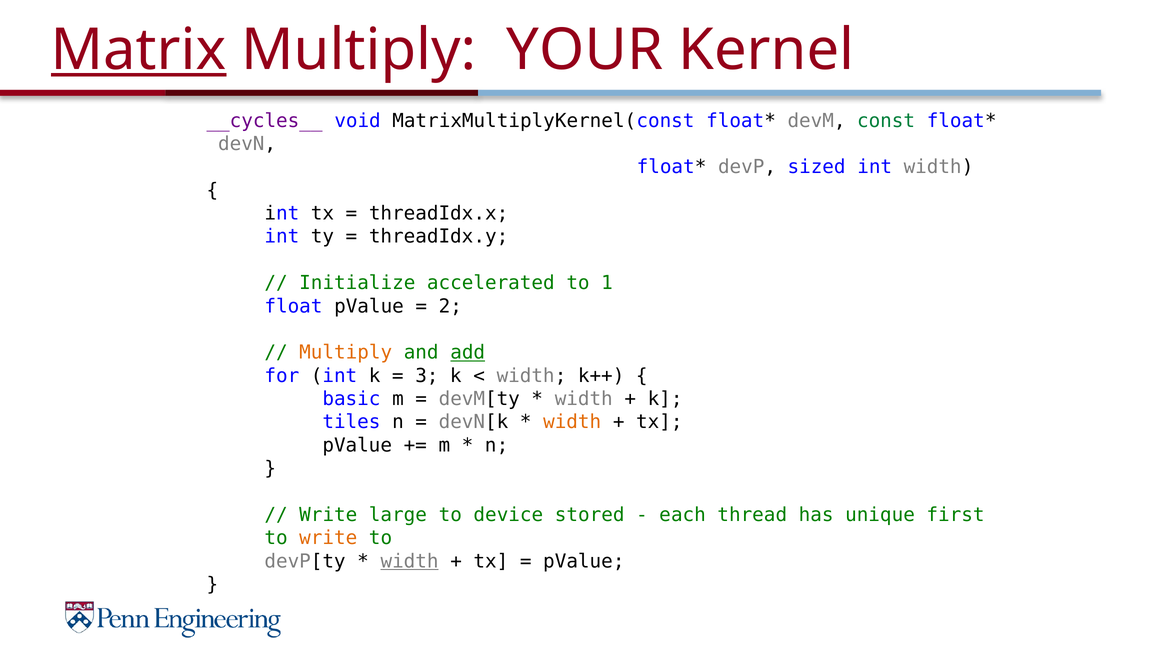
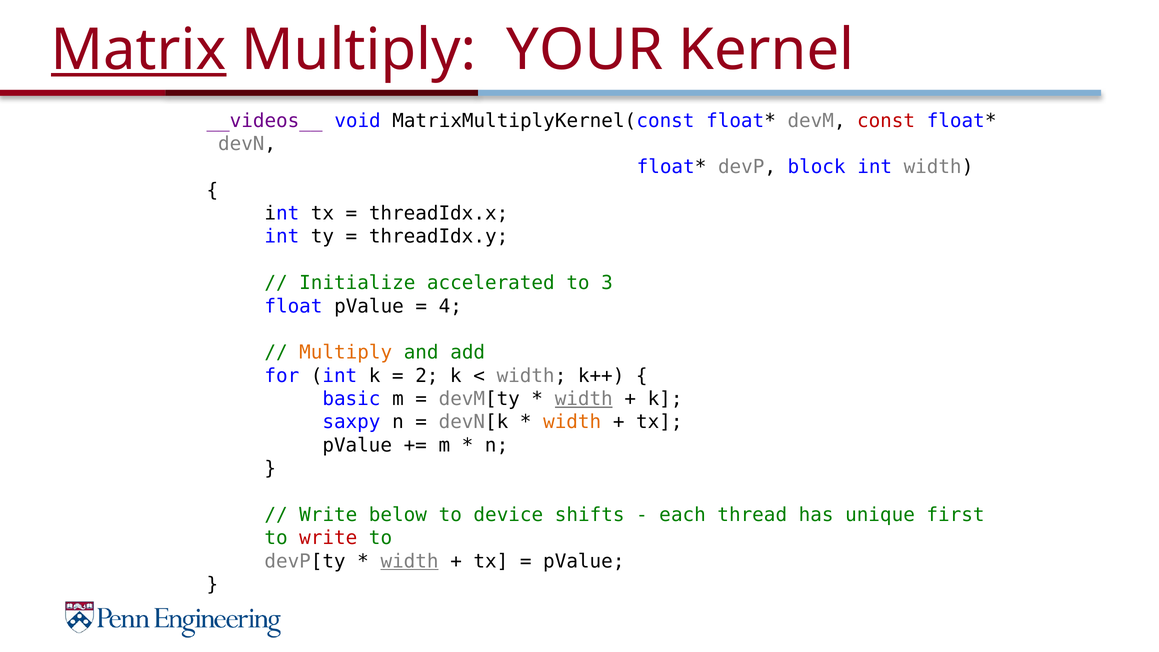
__cycles__: __cycles__ -> __videos__
const colour: green -> red
sized: sized -> block
1: 1 -> 3
2: 2 -> 4
add underline: present -> none
3: 3 -> 2
width at (584, 399) underline: none -> present
tiles: tiles -> saxpy
large: large -> below
stored: stored -> shifts
write at (328, 538) colour: orange -> red
